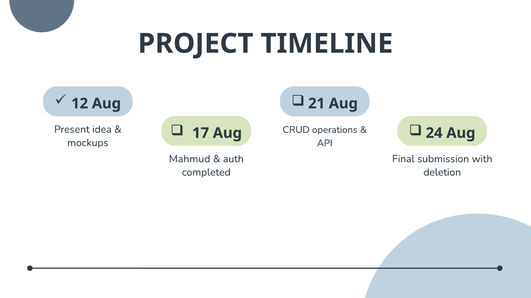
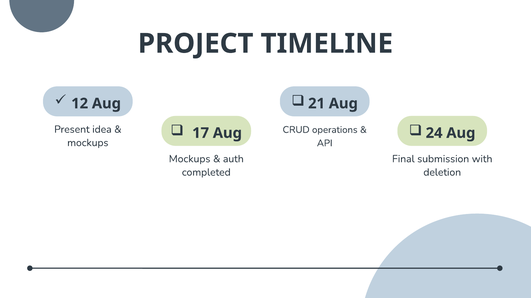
Mahmud at (190, 159): Mahmud -> Mockups
